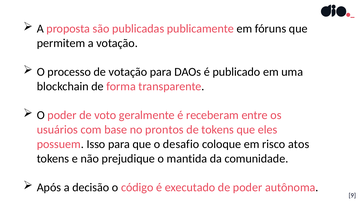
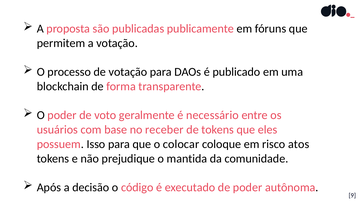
receberam: receberam -> necessário
prontos: prontos -> receber
desafio: desafio -> colocar
